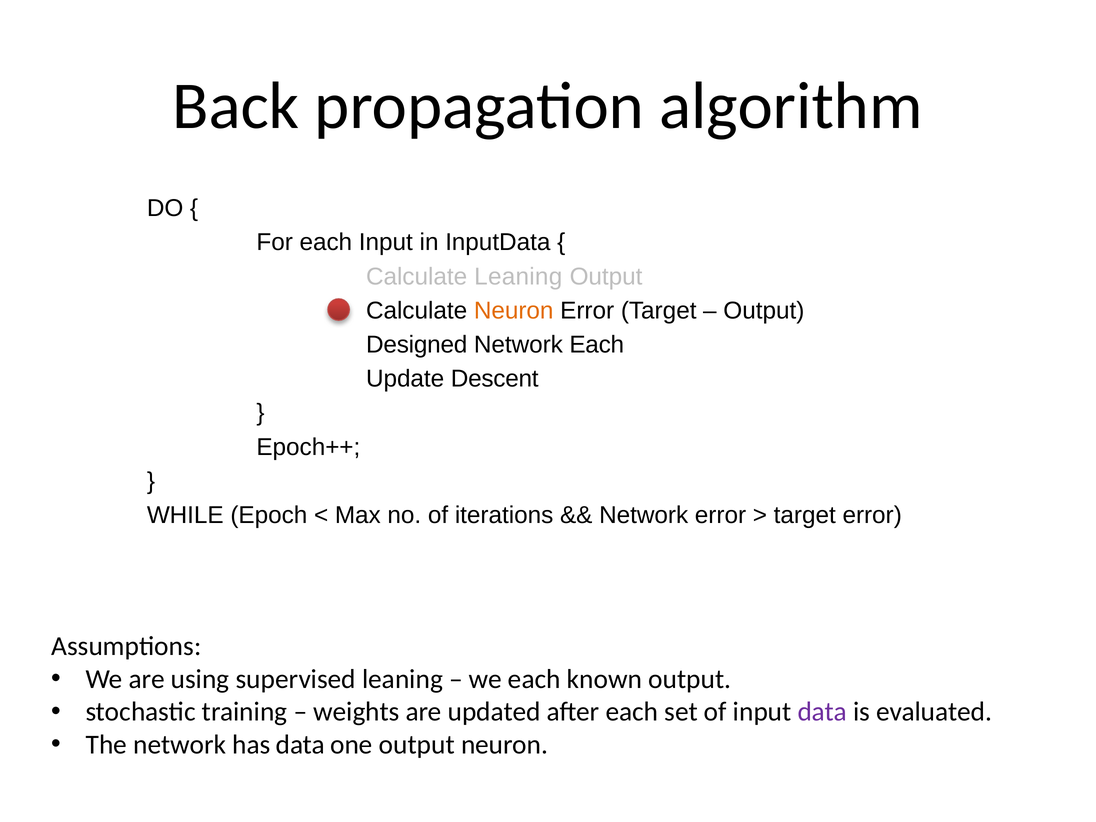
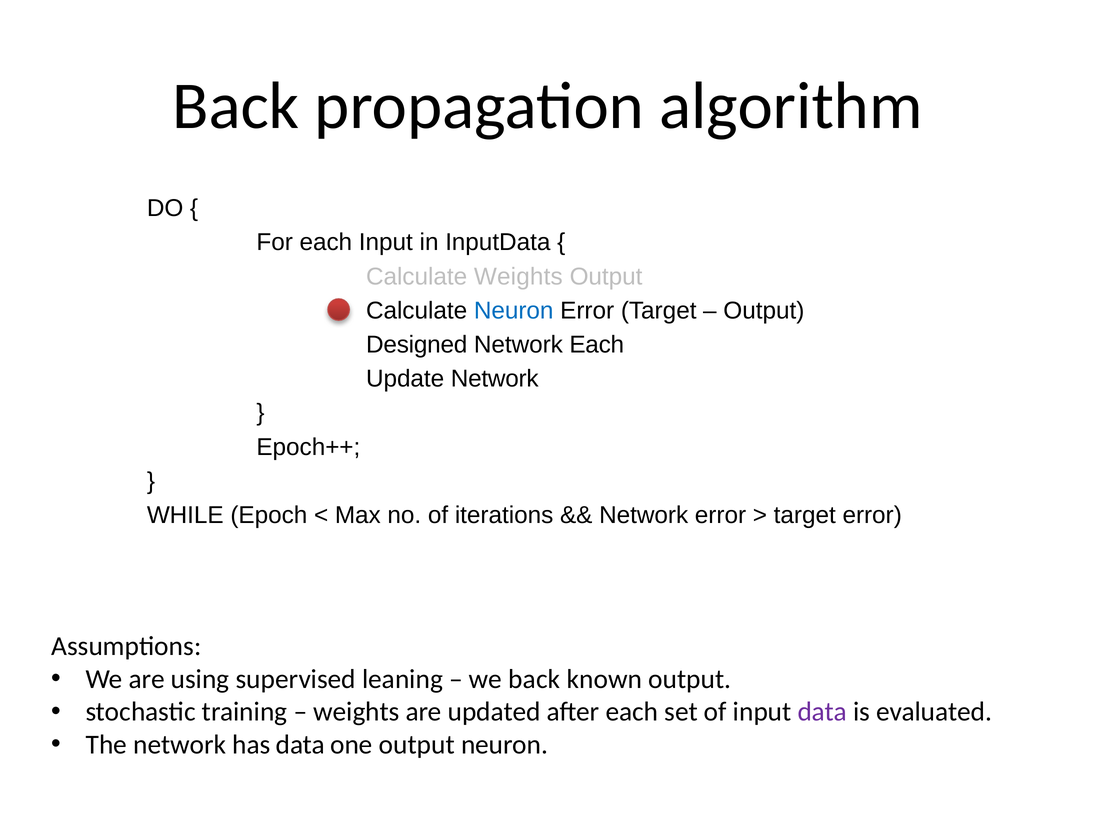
Calculate Leaning: Leaning -> Weights
Neuron at (514, 311) colour: orange -> blue
Update Descent: Descent -> Network
we each: each -> back
